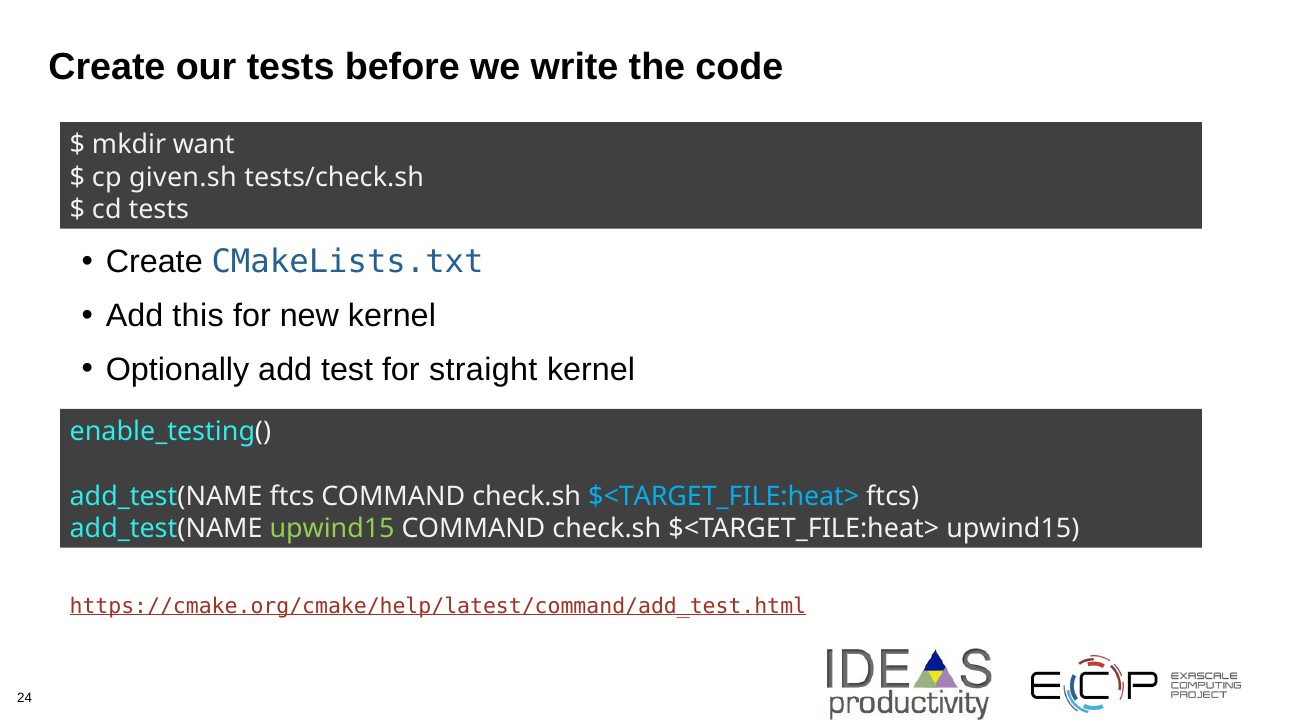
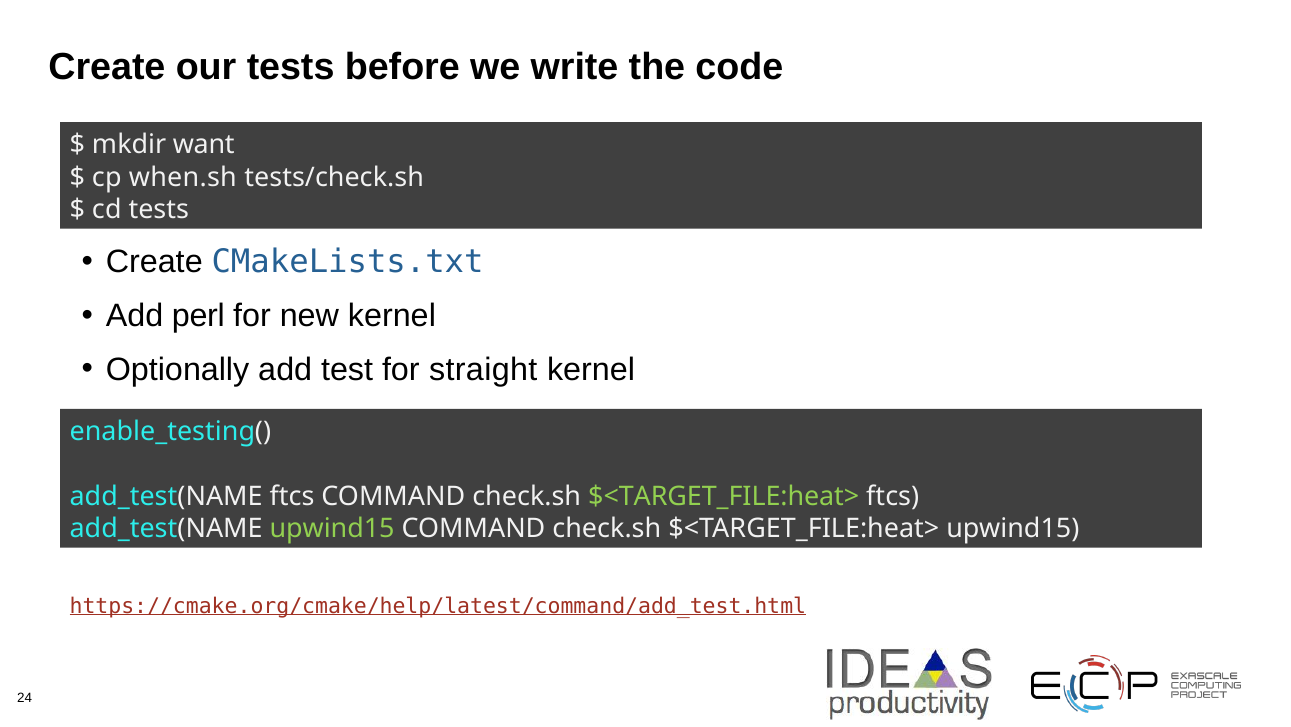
given.sh: given.sh -> when.sh
this: this -> perl
$<TARGET_FILE:heat> at (724, 496) colour: light blue -> light green
